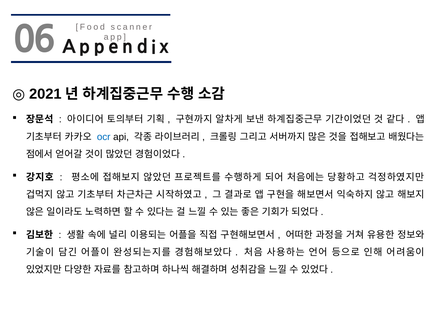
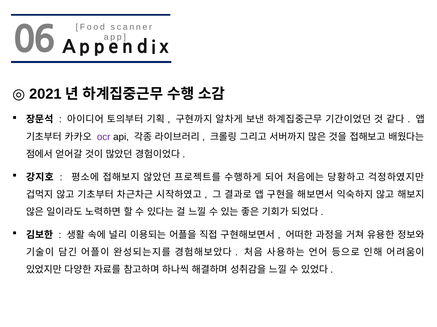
ocr colour: blue -> purple
